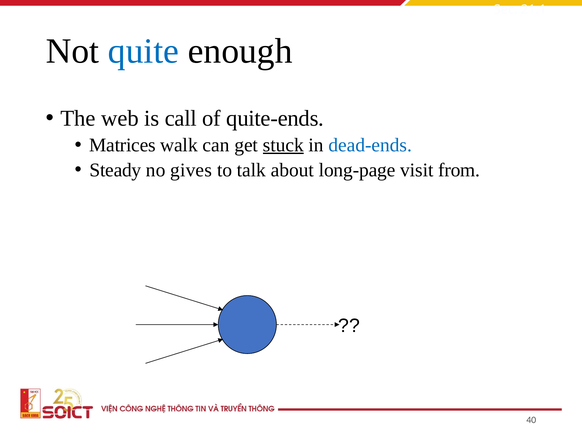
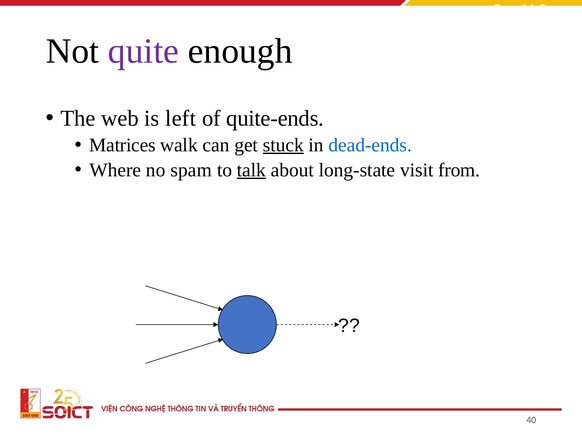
21.1: 21.1 -> 11.2
quite colour: blue -> purple
call: call -> left
Steady: Steady -> Where
gives: gives -> spam
talk underline: none -> present
long-page: long-page -> long-state
